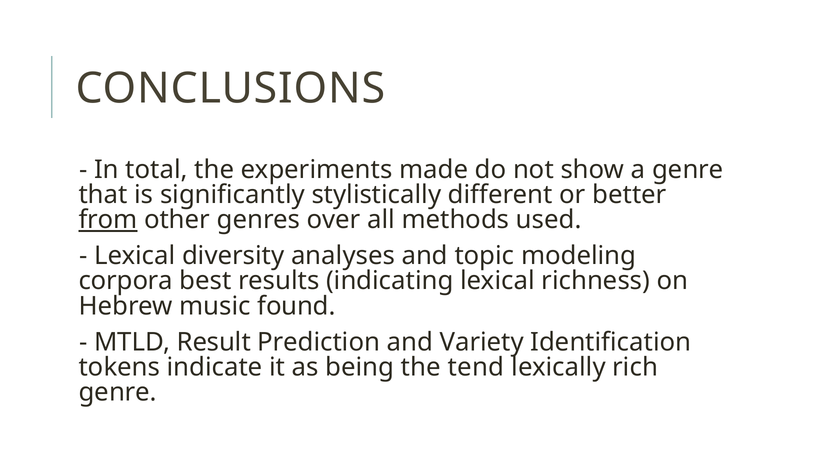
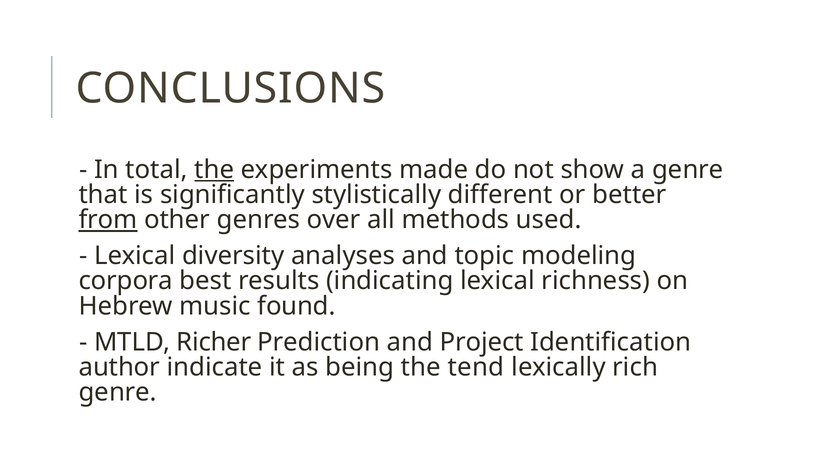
the at (214, 170) underline: none -> present
Result: Result -> Richer
Variety: Variety -> Project
tokens: tokens -> author
